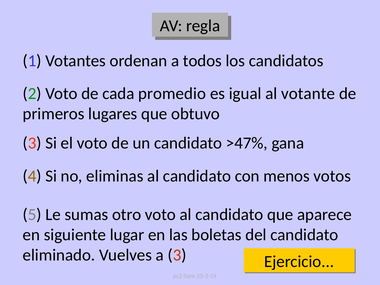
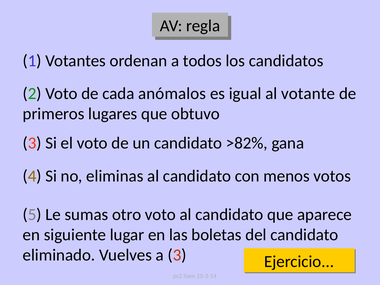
promedio: promedio -> anómalos
>47%: >47% -> >82%
